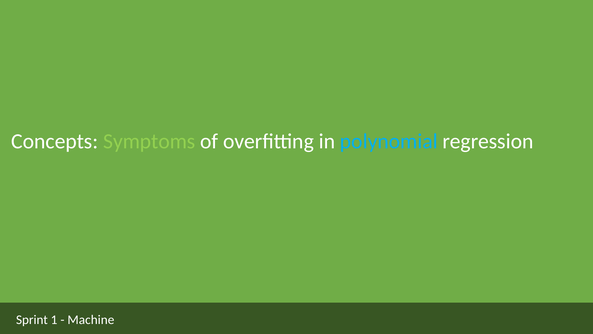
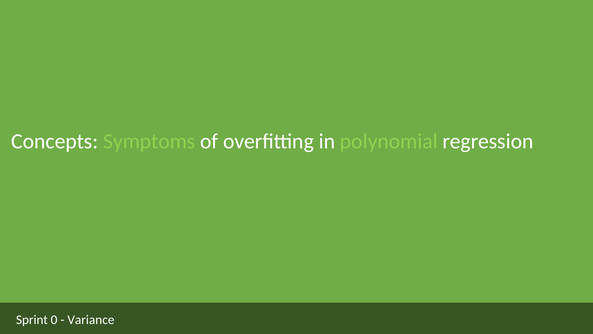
polynomial colour: light blue -> light green
1: 1 -> 0
Machine: Machine -> Variance
